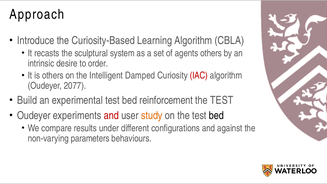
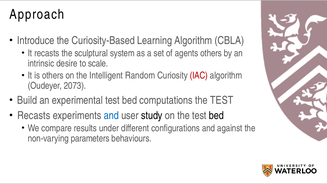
order: order -> scale
Damped: Damped -> Random
2077: 2077 -> 2073
reinforcement: reinforcement -> computations
Oudeyer at (34, 115): Oudeyer -> Recasts
and at (111, 115) colour: red -> blue
study colour: orange -> black
